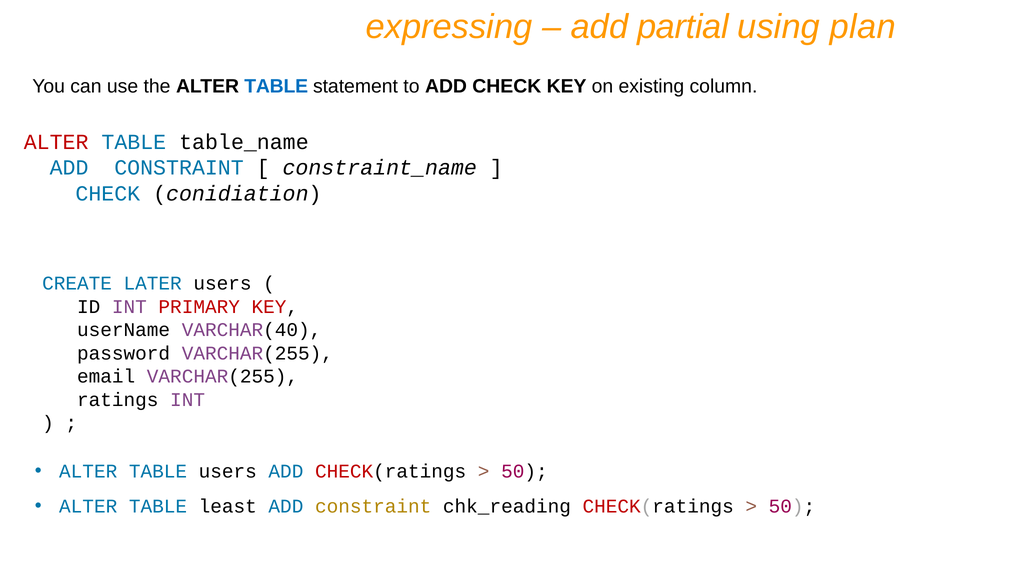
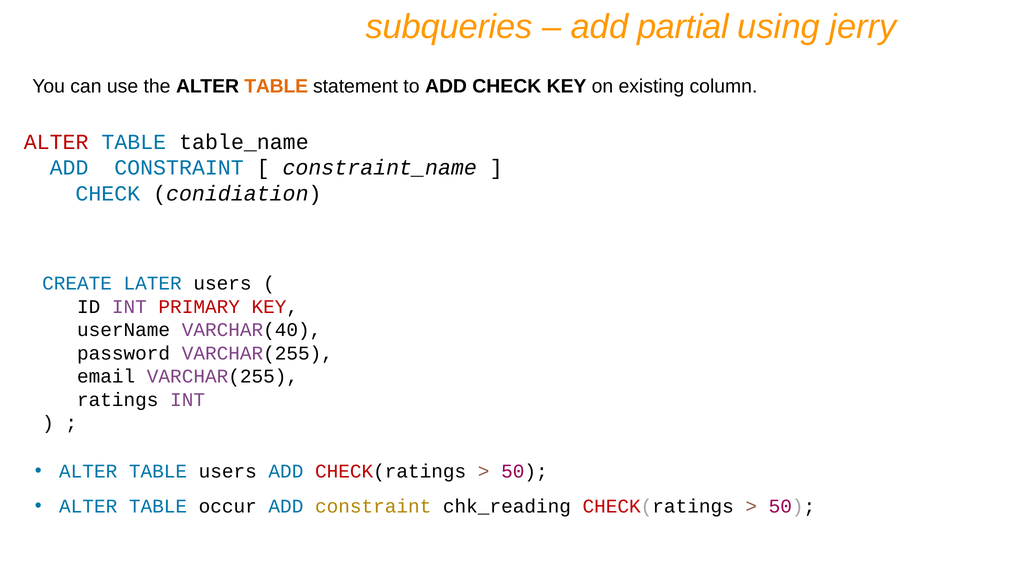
expressing: expressing -> subqueries
plan: plan -> jerry
TABLE at (276, 86) colour: blue -> orange
least: least -> occur
